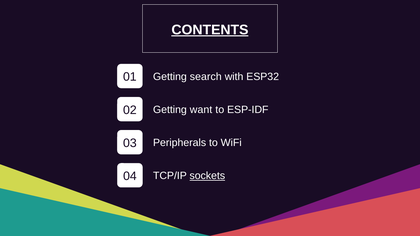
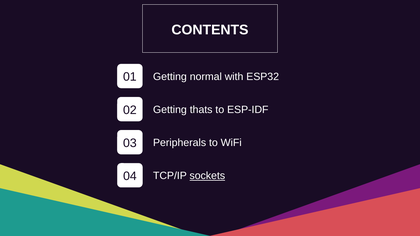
CONTENTS underline: present -> none
search: search -> normal
want: want -> thats
